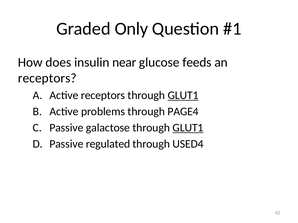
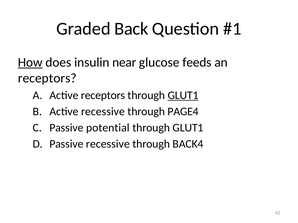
Only: Only -> Back
How underline: none -> present
Active problems: problems -> recessive
galactose: galactose -> potential
GLUT1 at (188, 128) underline: present -> none
Passive regulated: regulated -> recessive
USED4: USED4 -> BACK4
